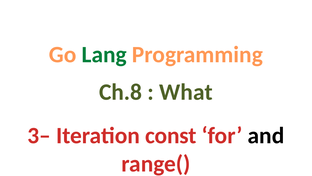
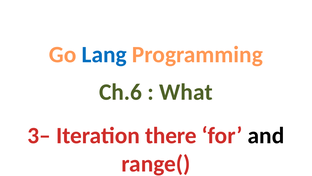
Lang colour: green -> blue
Ch.8: Ch.8 -> Ch.6
const: const -> there
